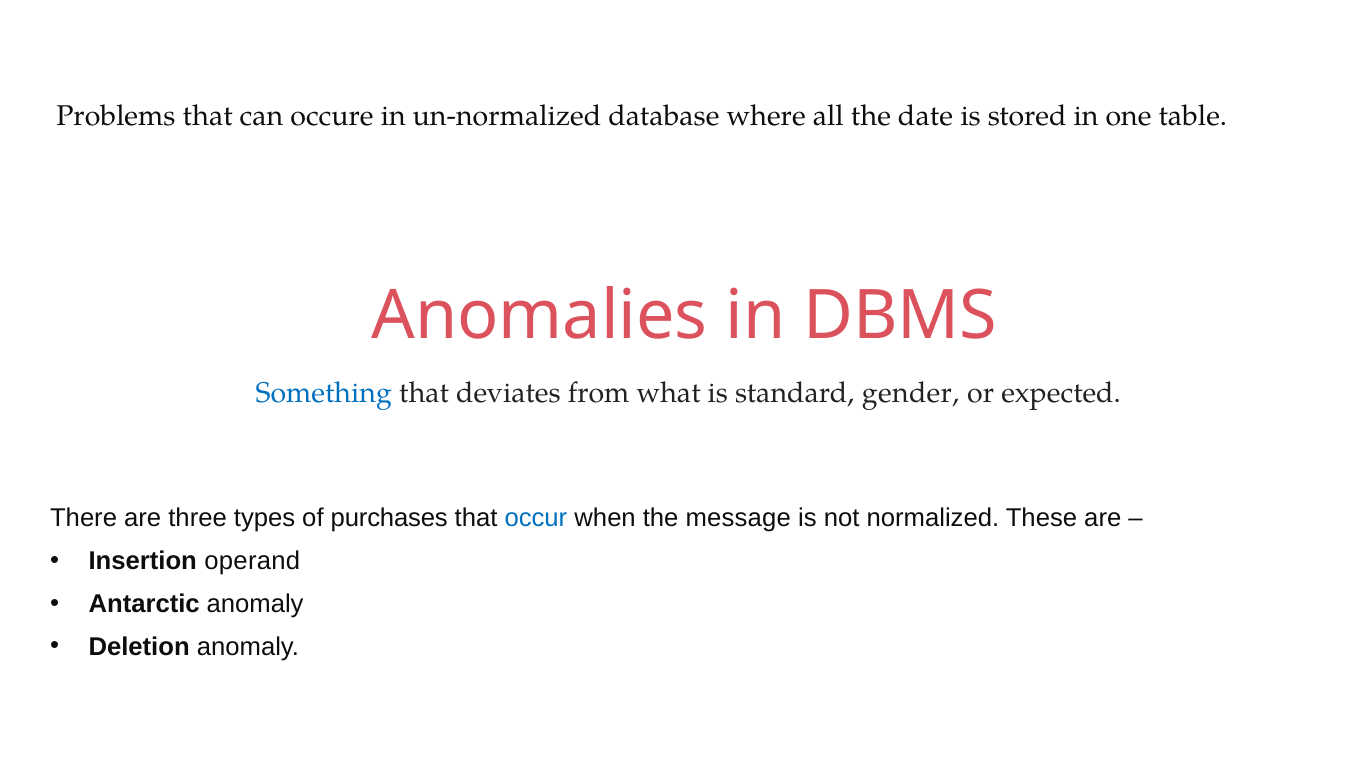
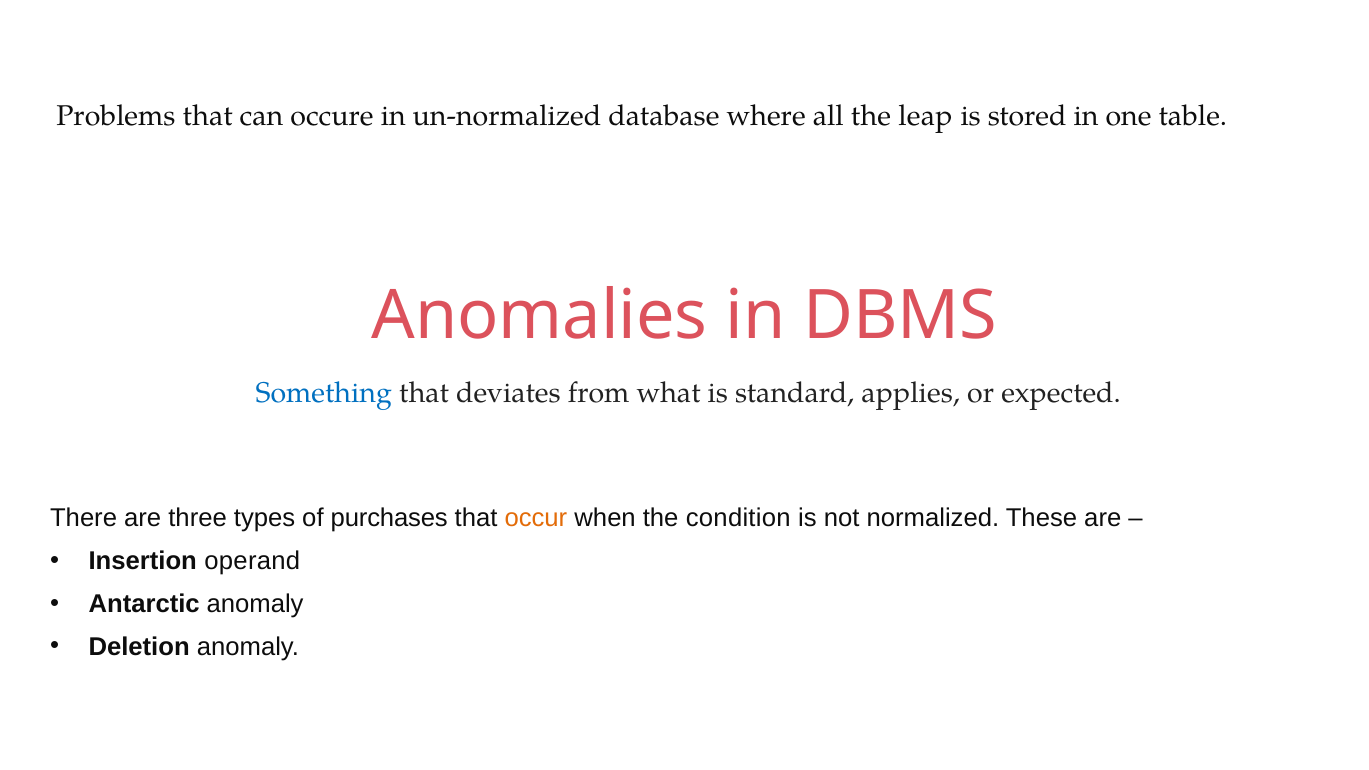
date: date -> leap
gender: gender -> applies
occur colour: blue -> orange
message: message -> condition
